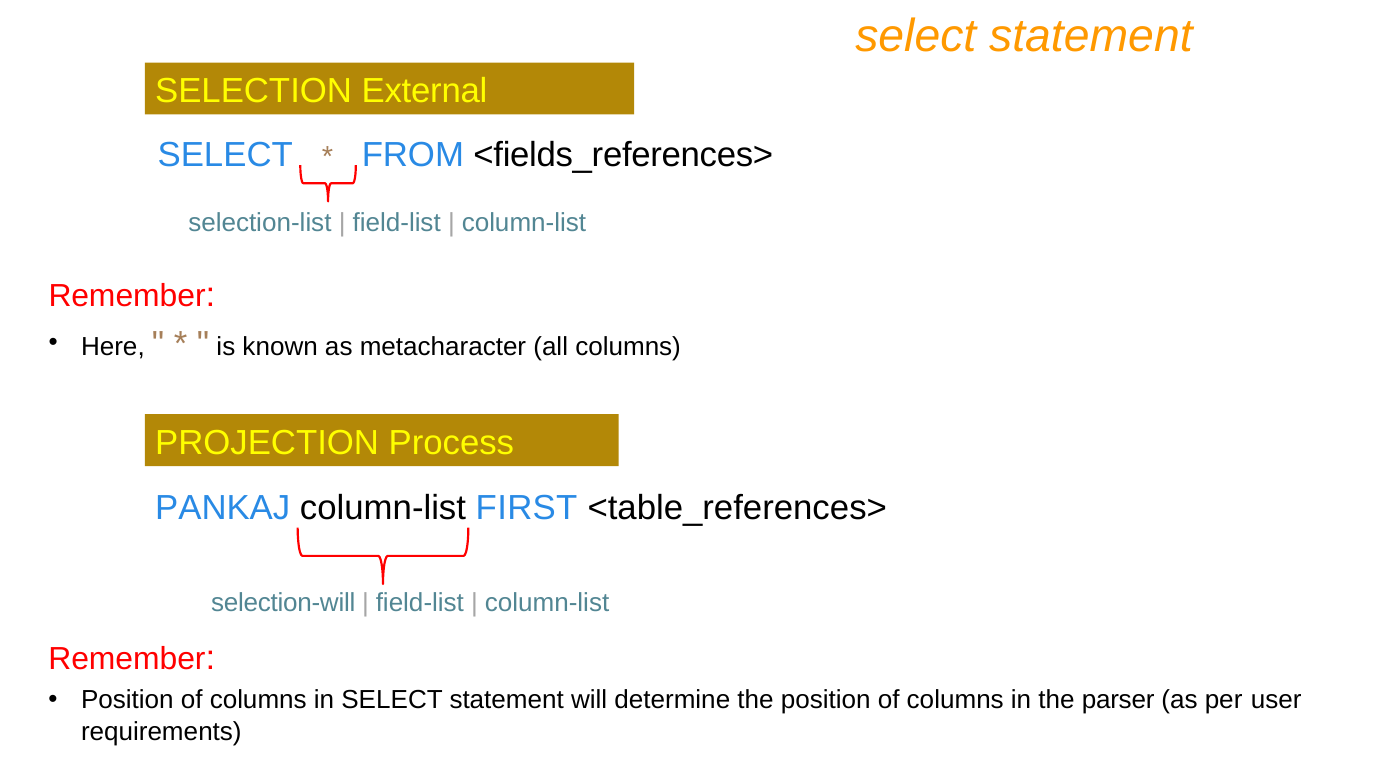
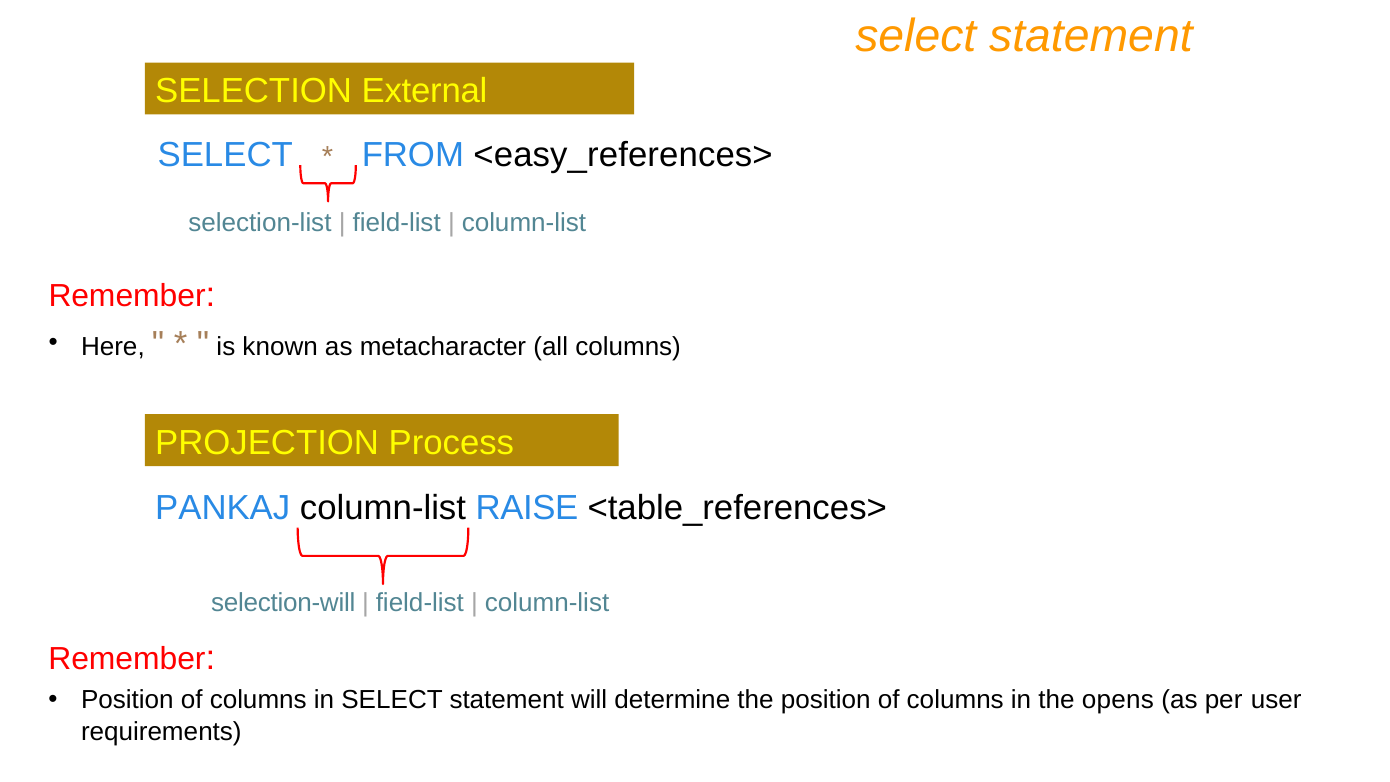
<fields_references>: <fields_references> -> <easy_references>
FIRST: FIRST -> RAISE
parser: parser -> opens
